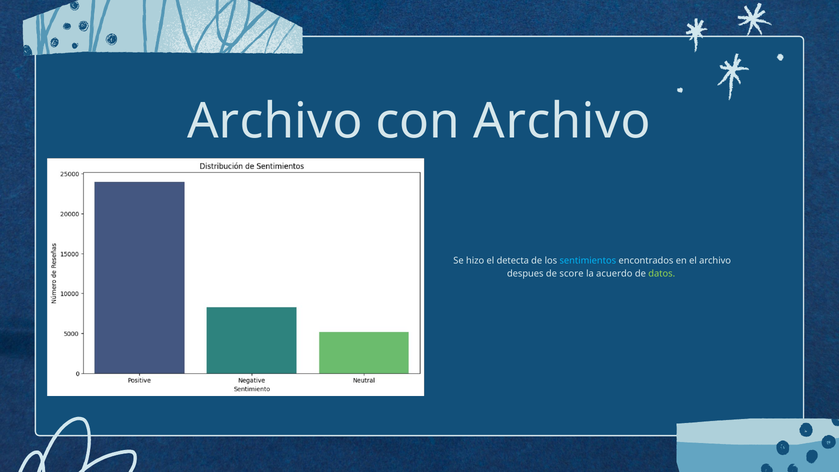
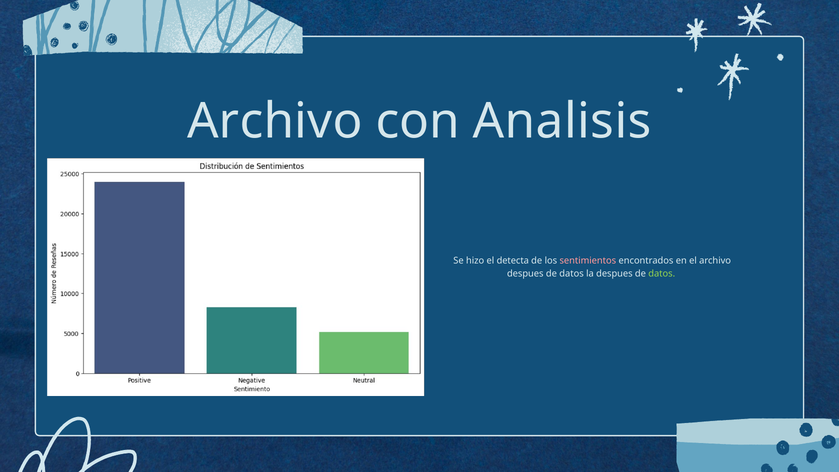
con Archivo: Archivo -> Analisis
sentimientos colour: light blue -> pink
score at (572, 273): score -> datos
la acuerdo: acuerdo -> despues
